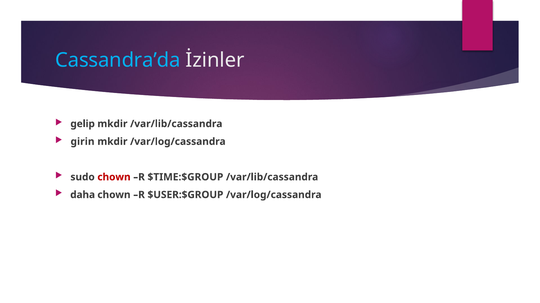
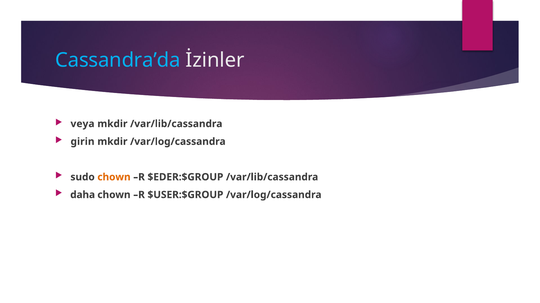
gelip: gelip -> veya
chown at (114, 177) colour: red -> orange
$TIME:$GROUP: $TIME:$GROUP -> $EDER:$GROUP
